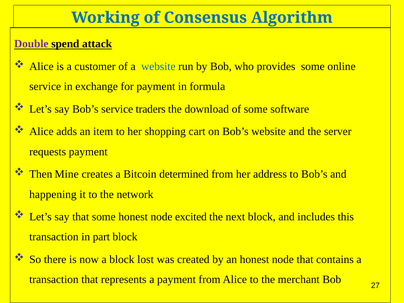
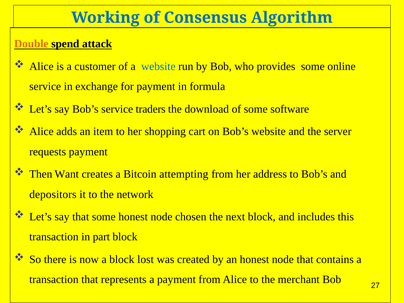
Double colour: purple -> orange
Mine: Mine -> Want
determined: determined -> attempting
happening: happening -> depositors
excited: excited -> chosen
